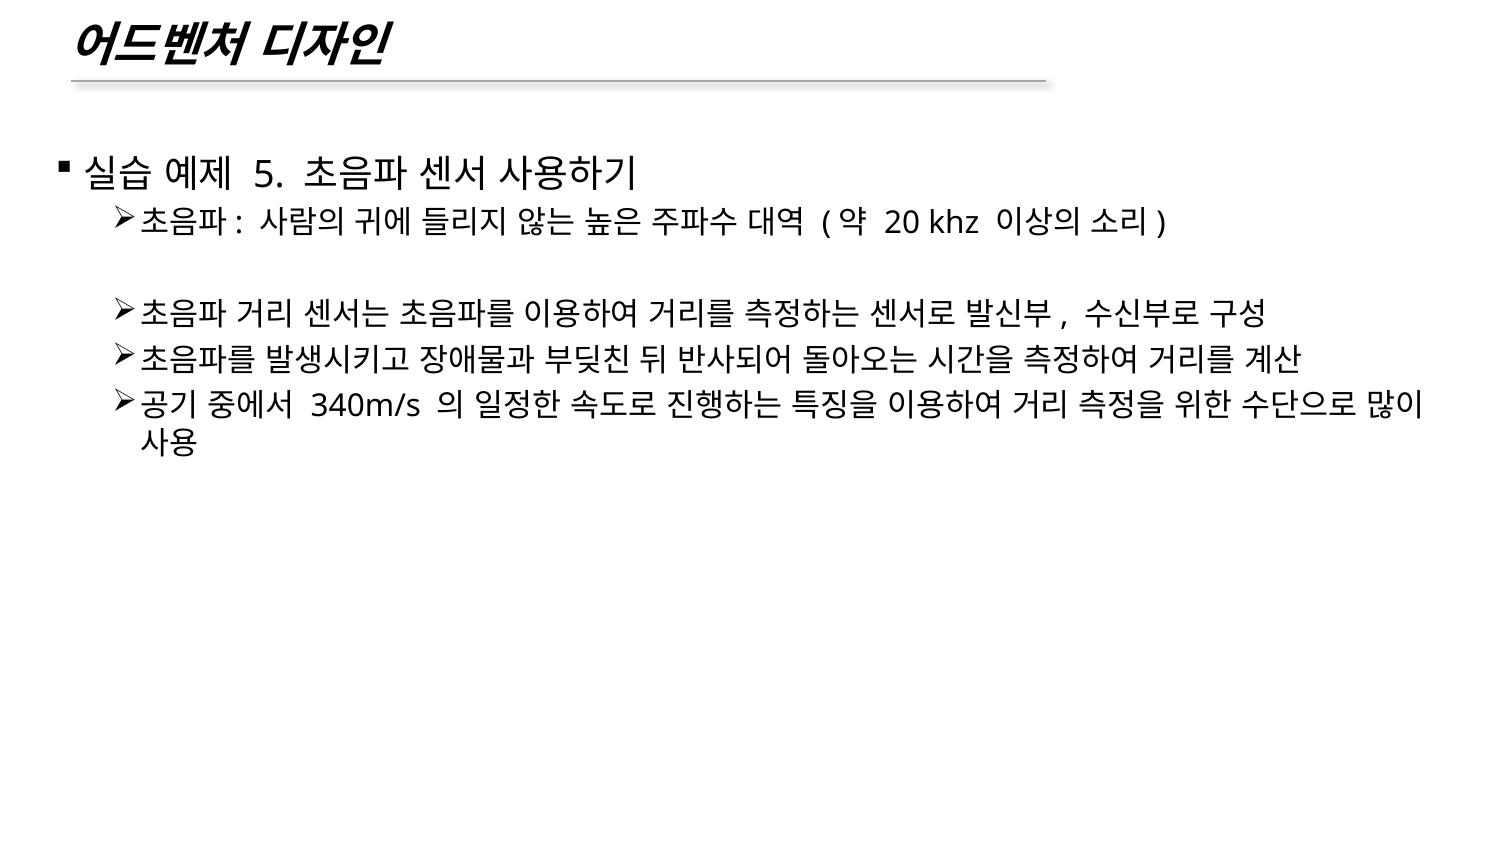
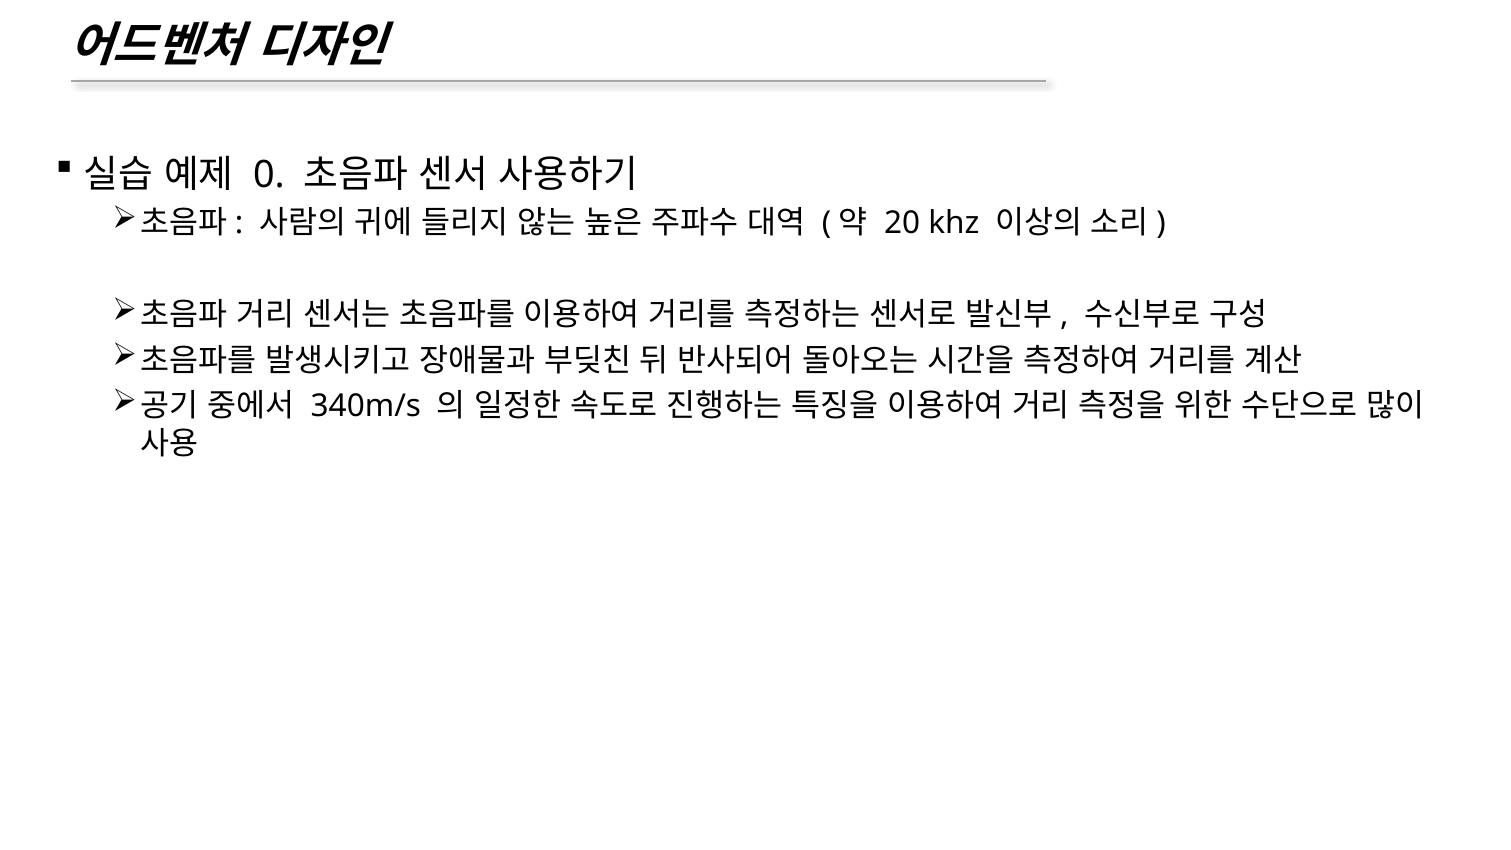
5: 5 -> 0
